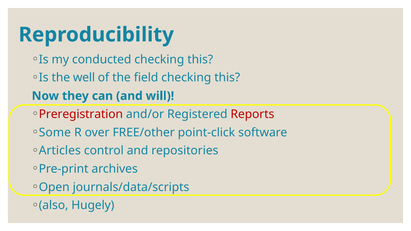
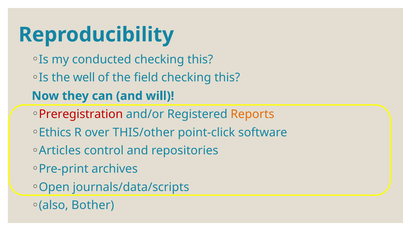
Reports colour: red -> orange
Some: Some -> Ethics
FREE/other: FREE/other -> THIS/other
Hugely: Hugely -> Bother
